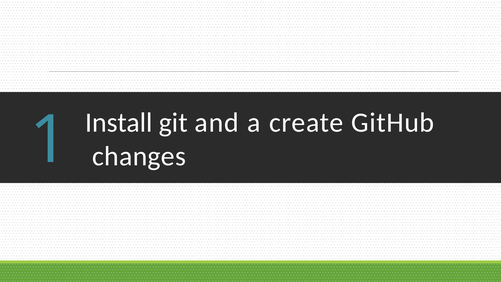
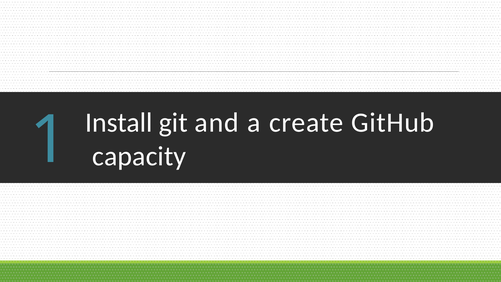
changes: changes -> capacity
